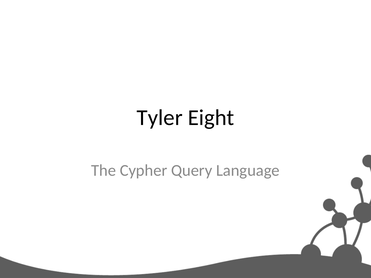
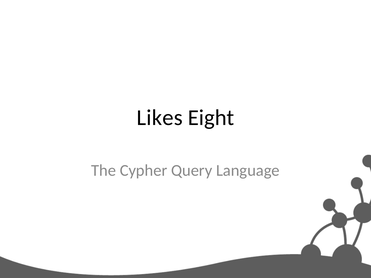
Tyler: Tyler -> Likes
